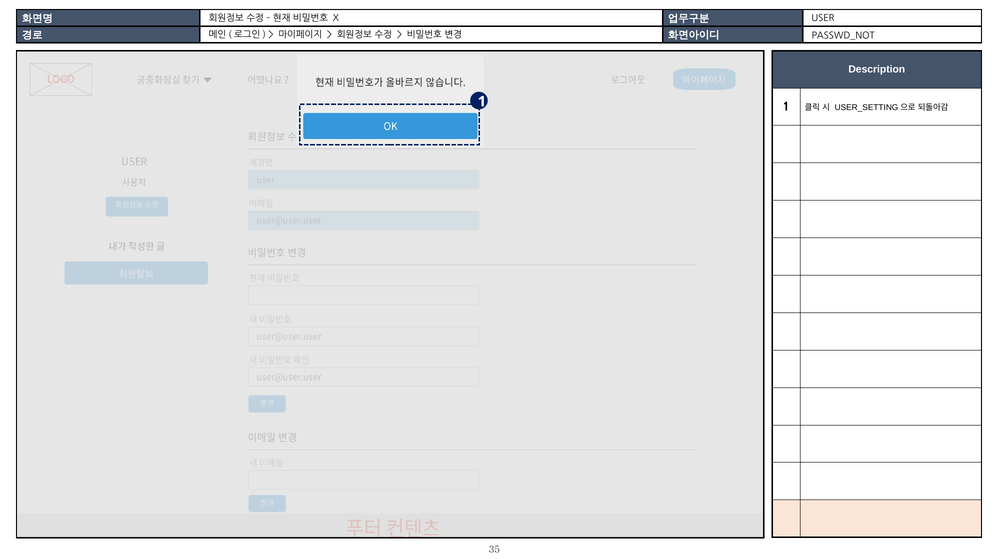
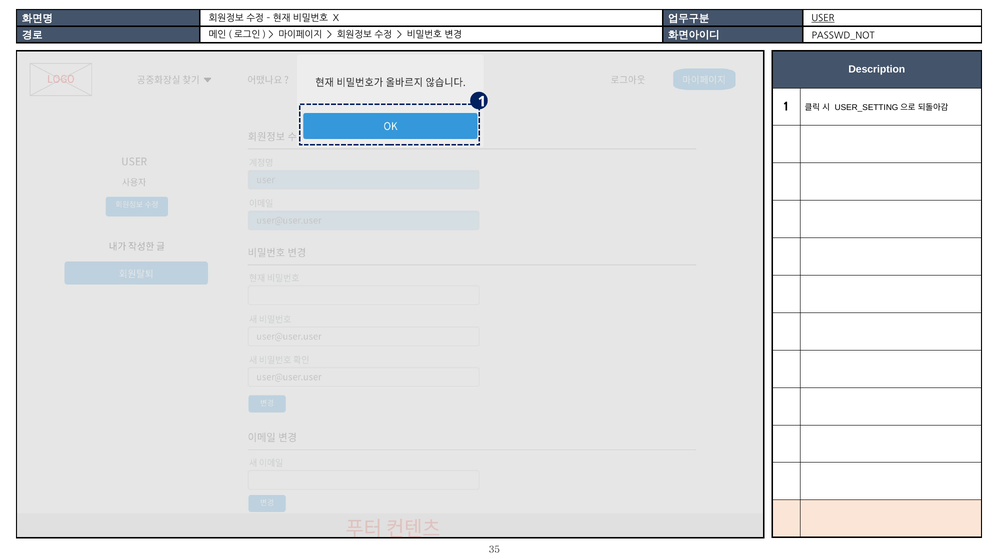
USER underline: none -> present
